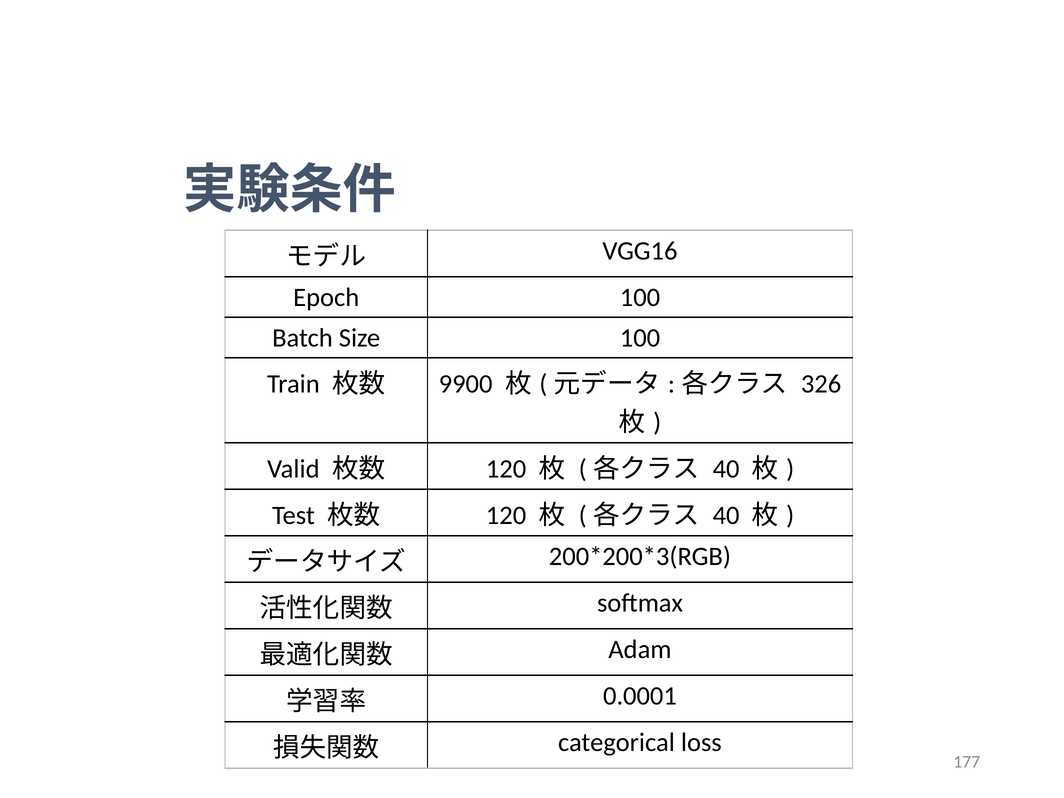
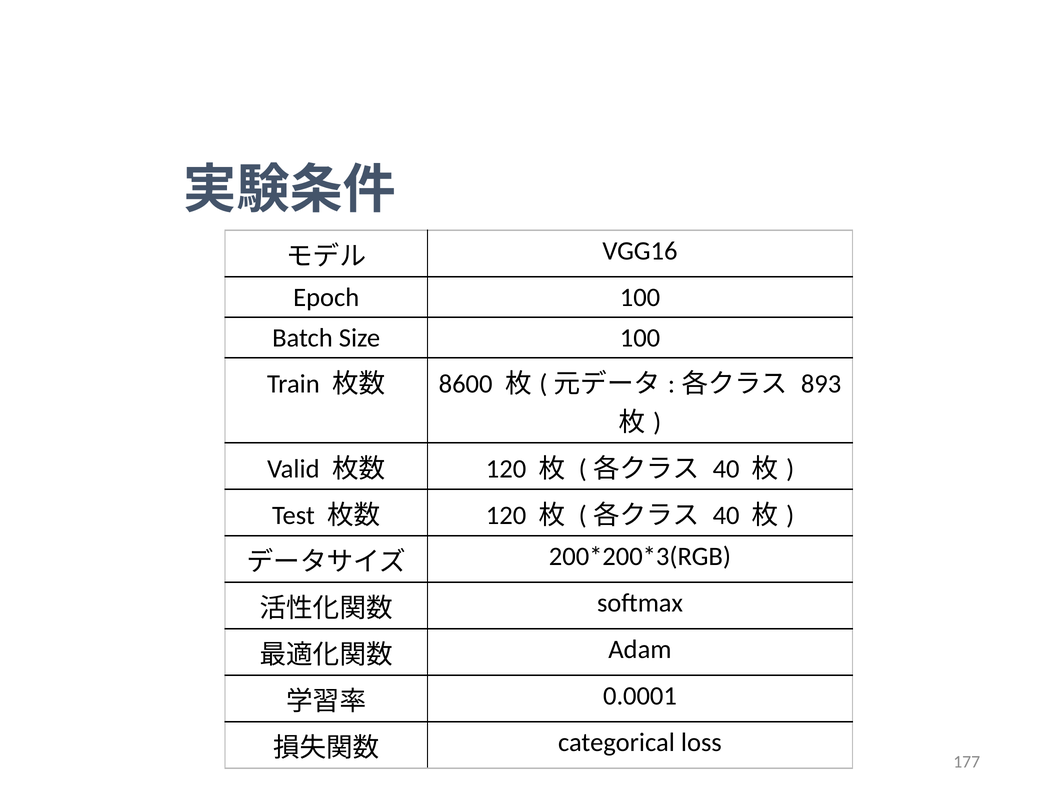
9900: 9900 -> 8600
326: 326 -> 893
